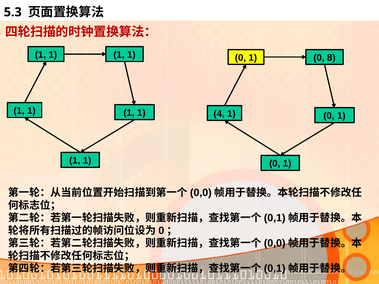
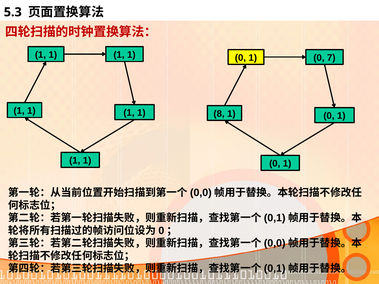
8: 8 -> 7
4: 4 -> 8
